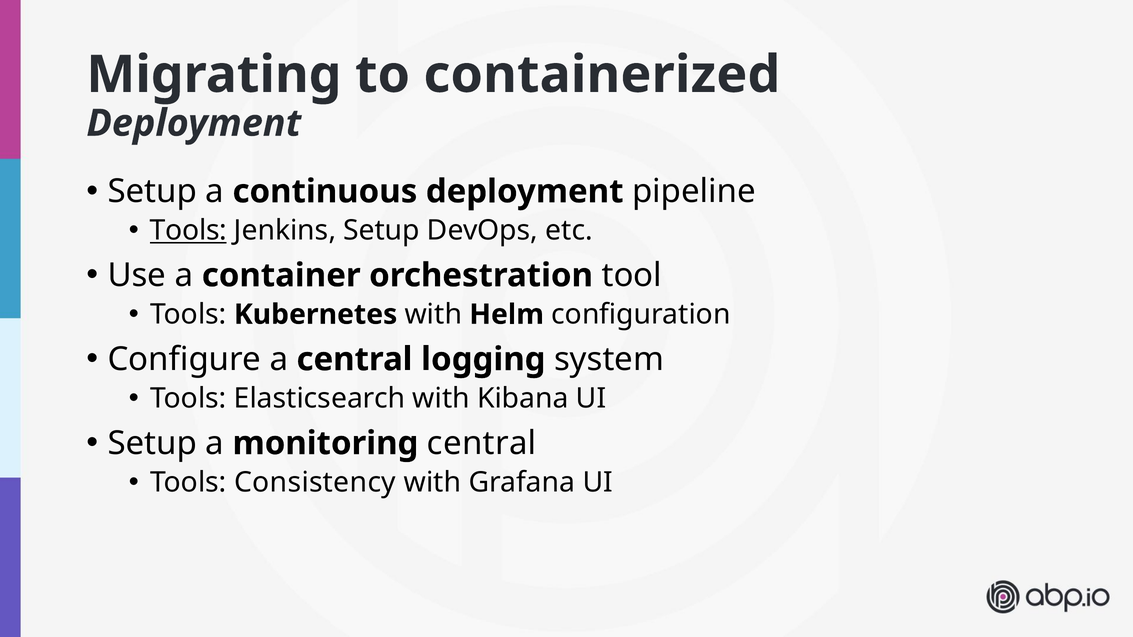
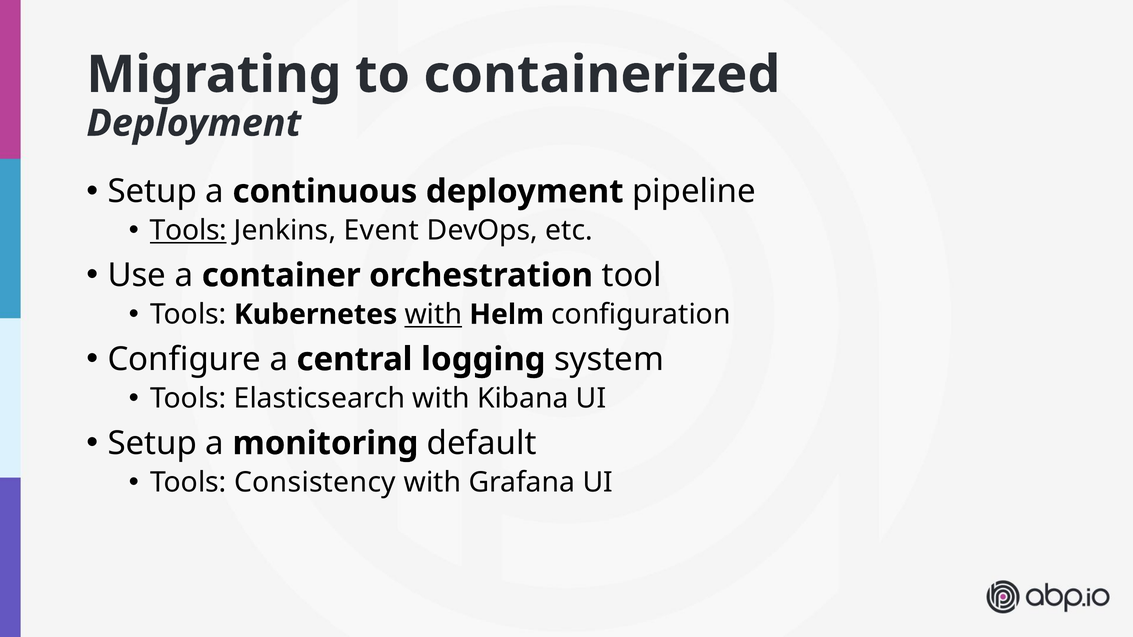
Jenkins Setup: Setup -> Event
with at (433, 315) underline: none -> present
monitoring central: central -> default
